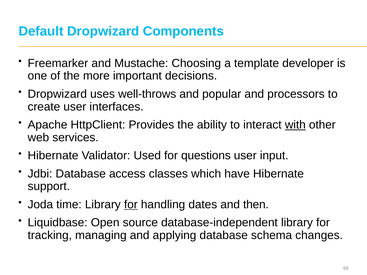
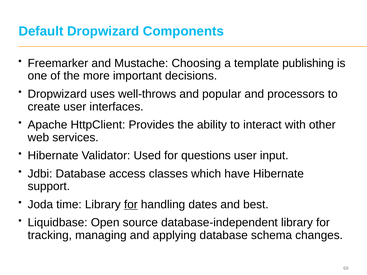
developer: developer -> publishing
with underline: present -> none
then: then -> best
